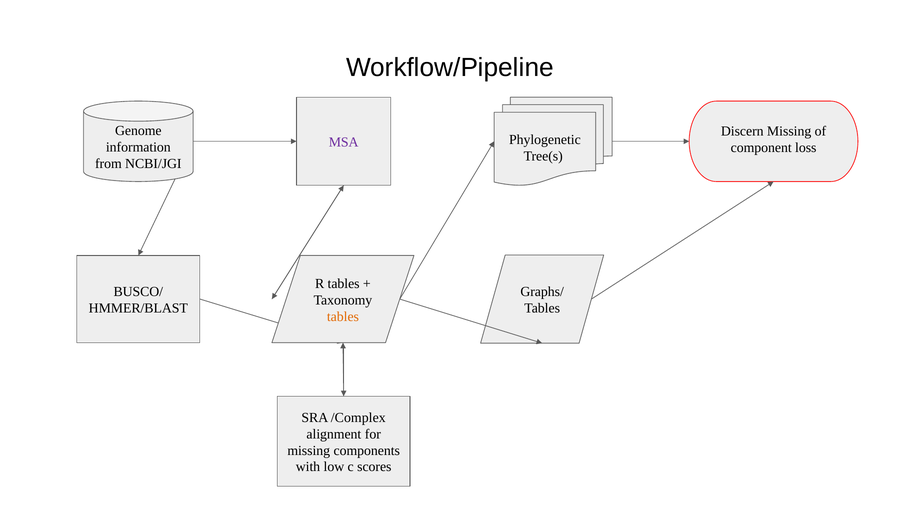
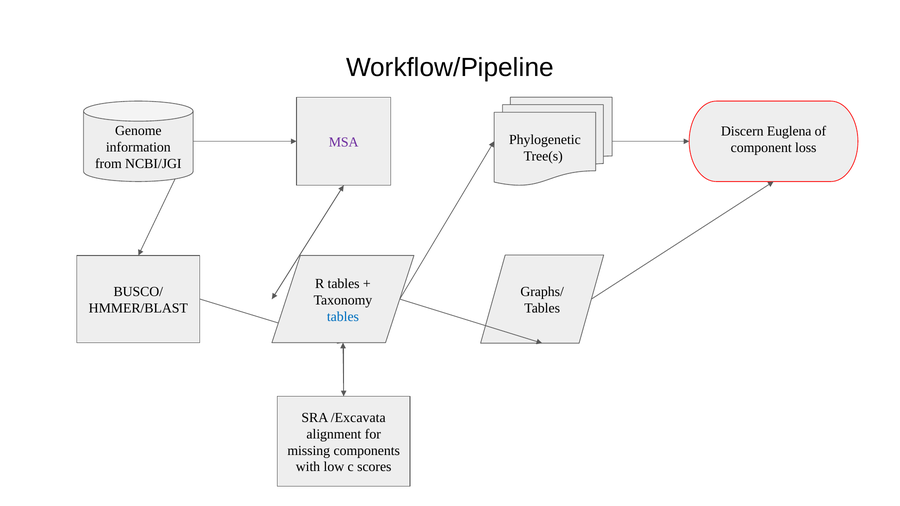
Discern Missing: Missing -> Euglena
tables at (343, 317) colour: orange -> blue
/Complex: /Complex -> /Excavata
